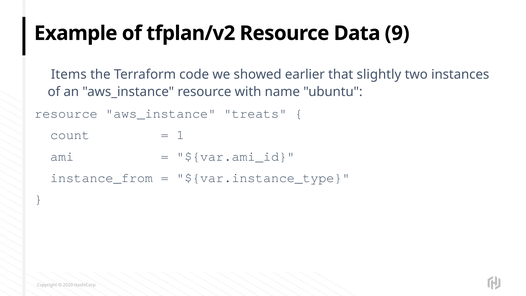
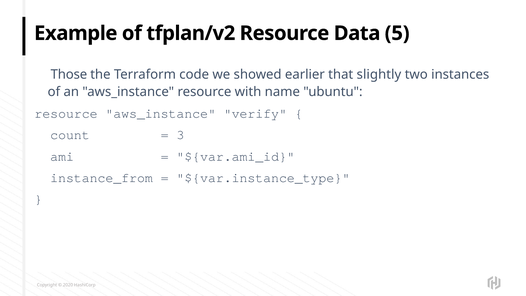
9: 9 -> 5
Items: Items -> Those
treats: treats -> verify
1: 1 -> 3
